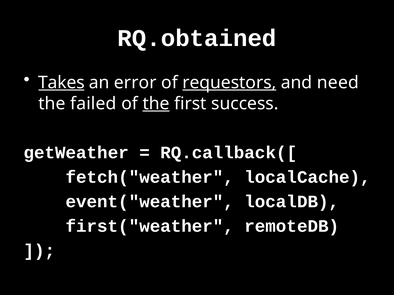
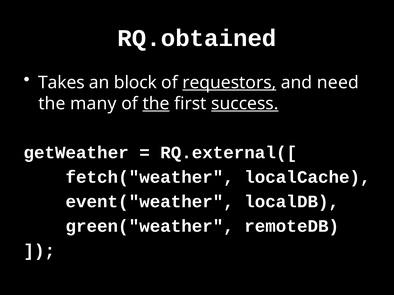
Takes underline: present -> none
error: error -> block
failed: failed -> many
success underline: none -> present
RQ.callback([: RQ.callback([ -> RQ.external([
first("weather: first("weather -> green("weather
